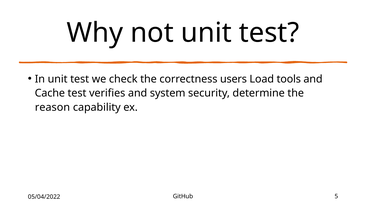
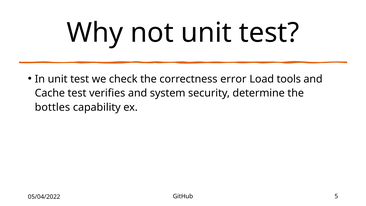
users: users -> error
reason: reason -> bottles
